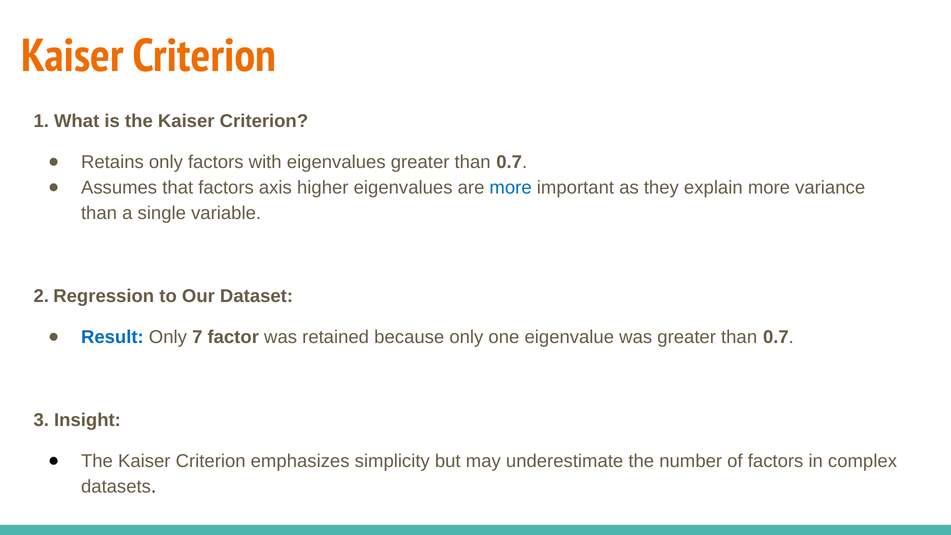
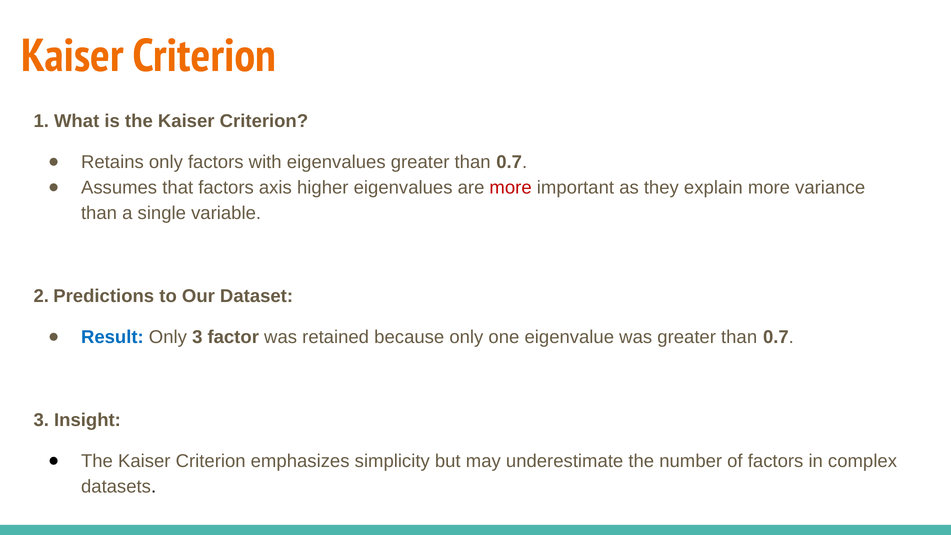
more at (511, 188) colour: blue -> red
Regression: Regression -> Predictions
Only 7: 7 -> 3
